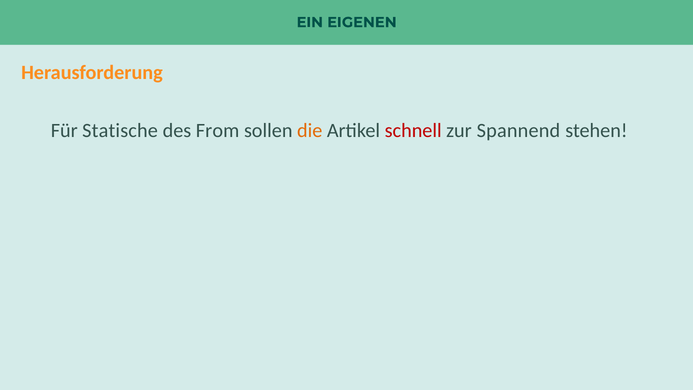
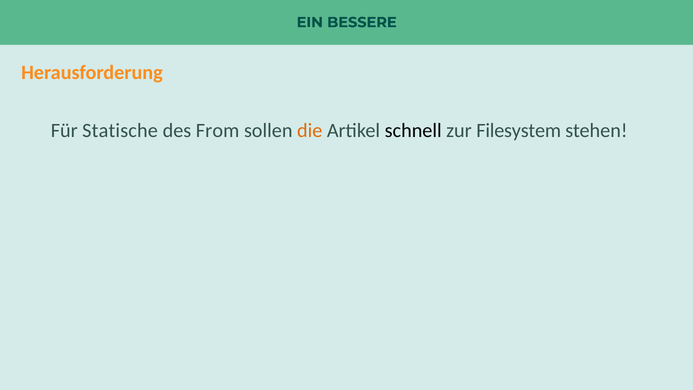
EIGENEN: EIGENEN -> BESSERE
schnell colour: red -> black
Spannend: Spannend -> Filesystem
